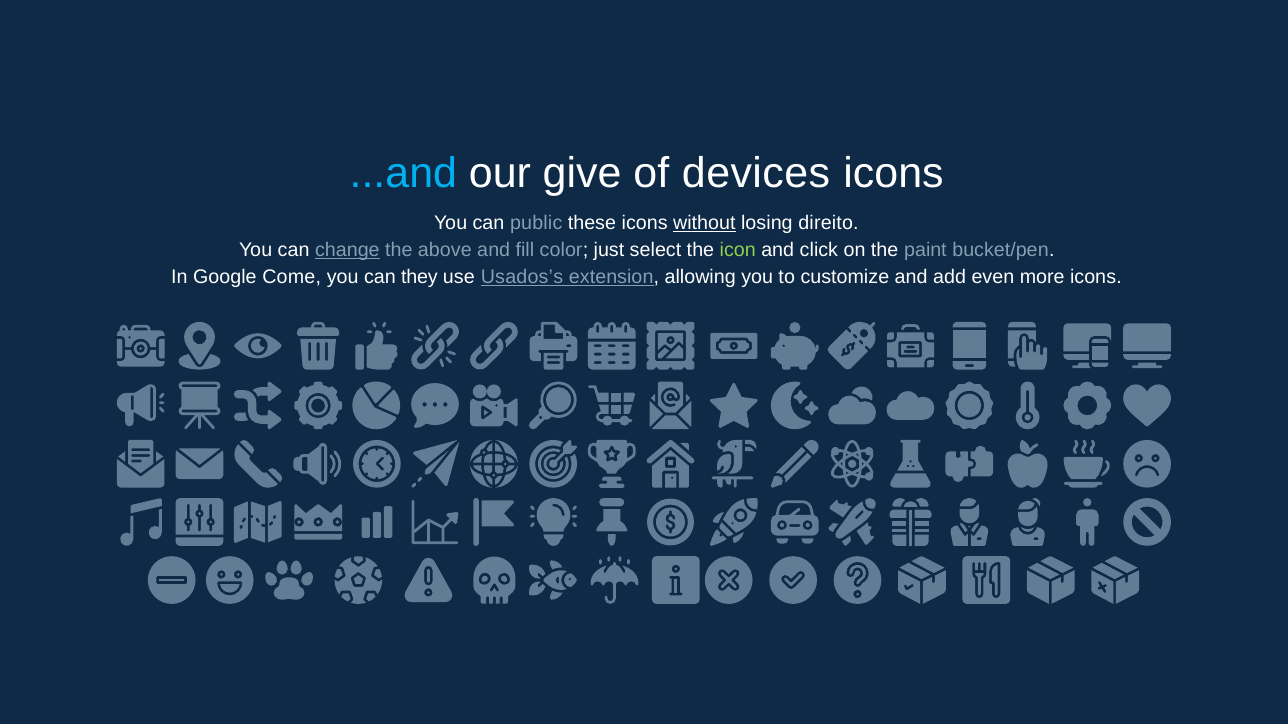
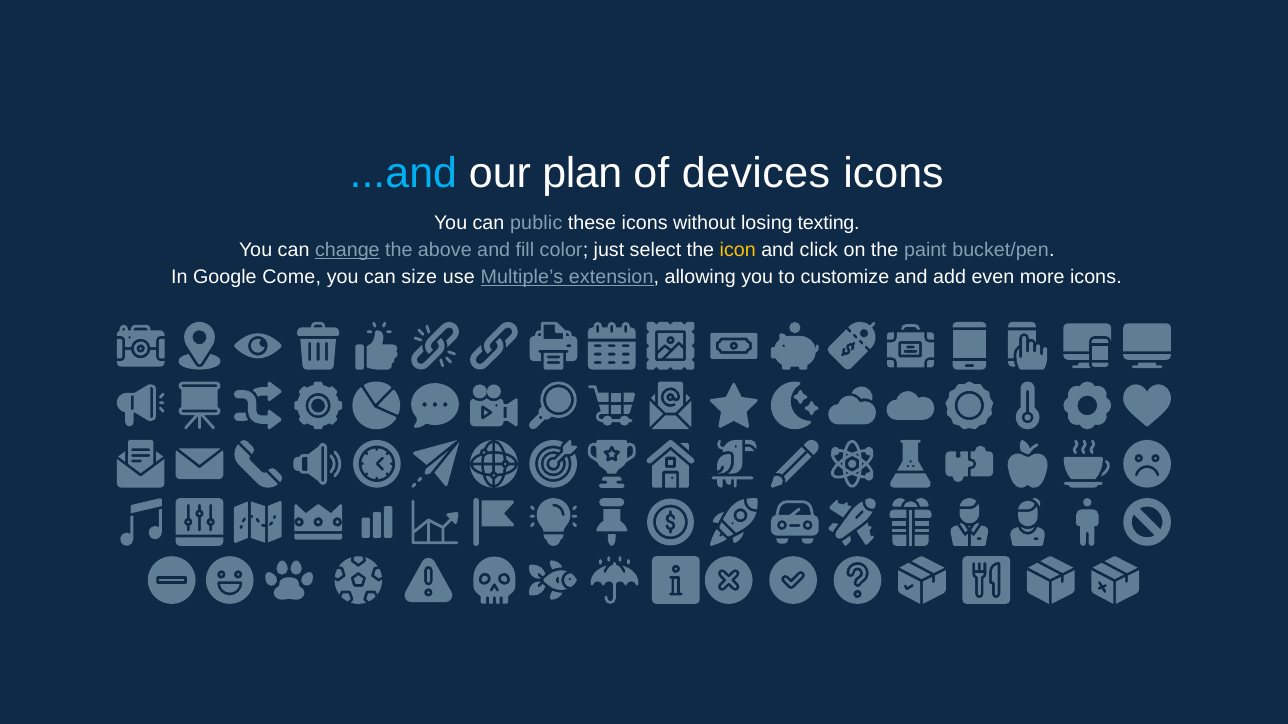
give: give -> plan
without underline: present -> none
direito: direito -> texting
icon colour: light green -> yellow
they: they -> size
Usados’s: Usados’s -> Multiple’s
